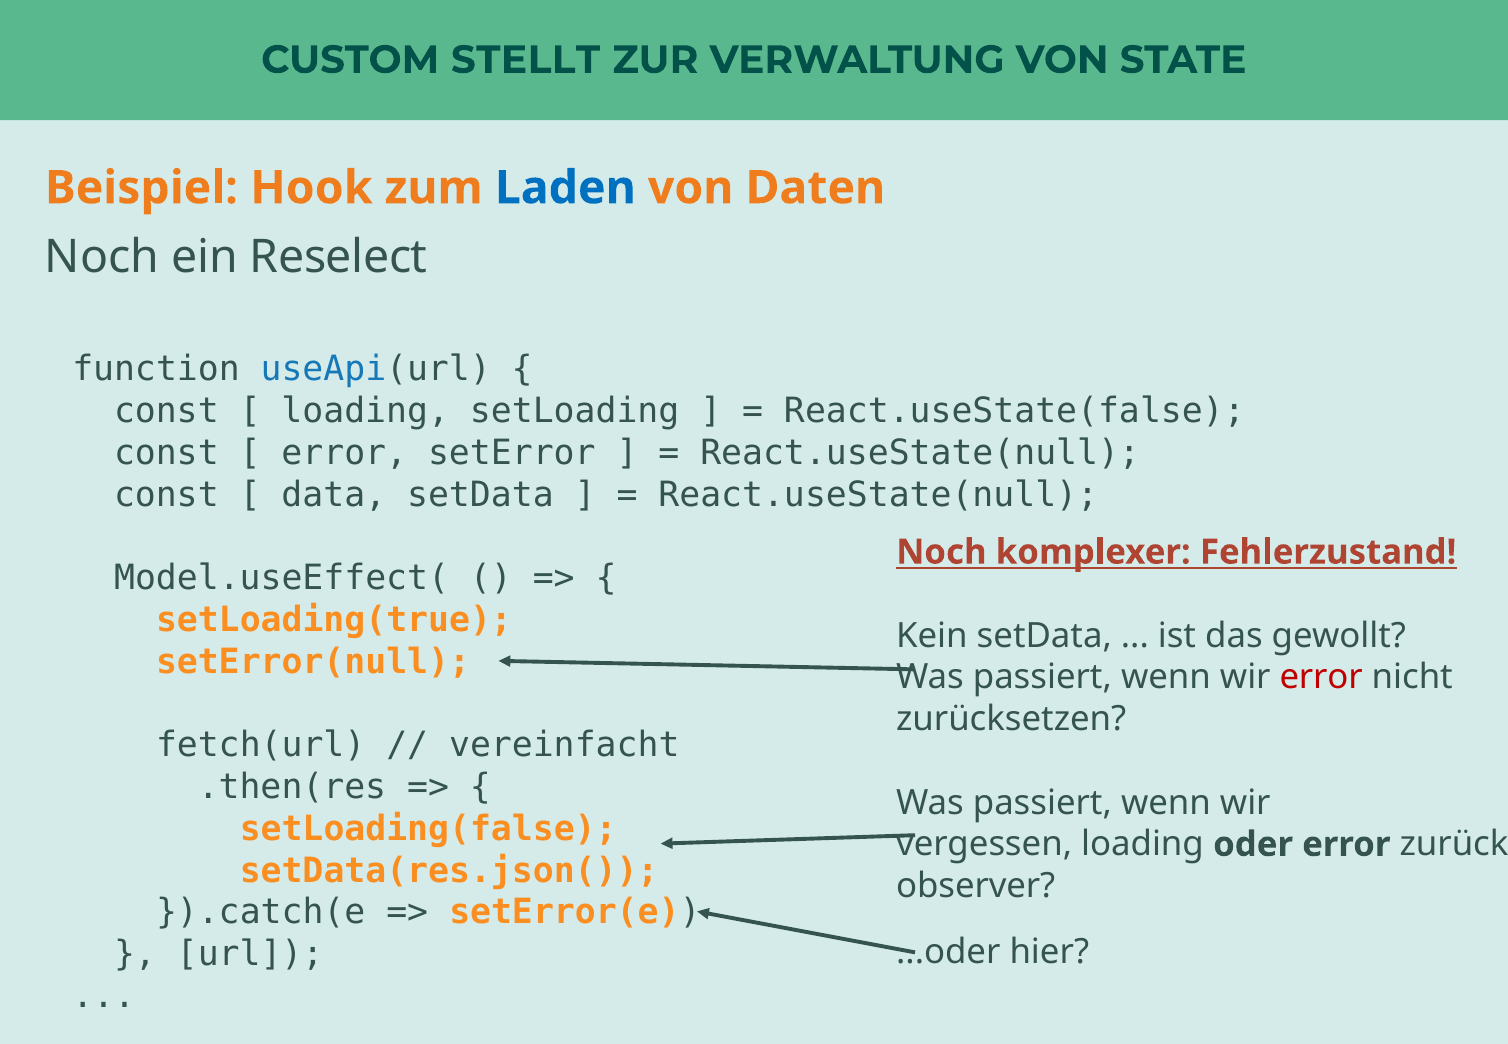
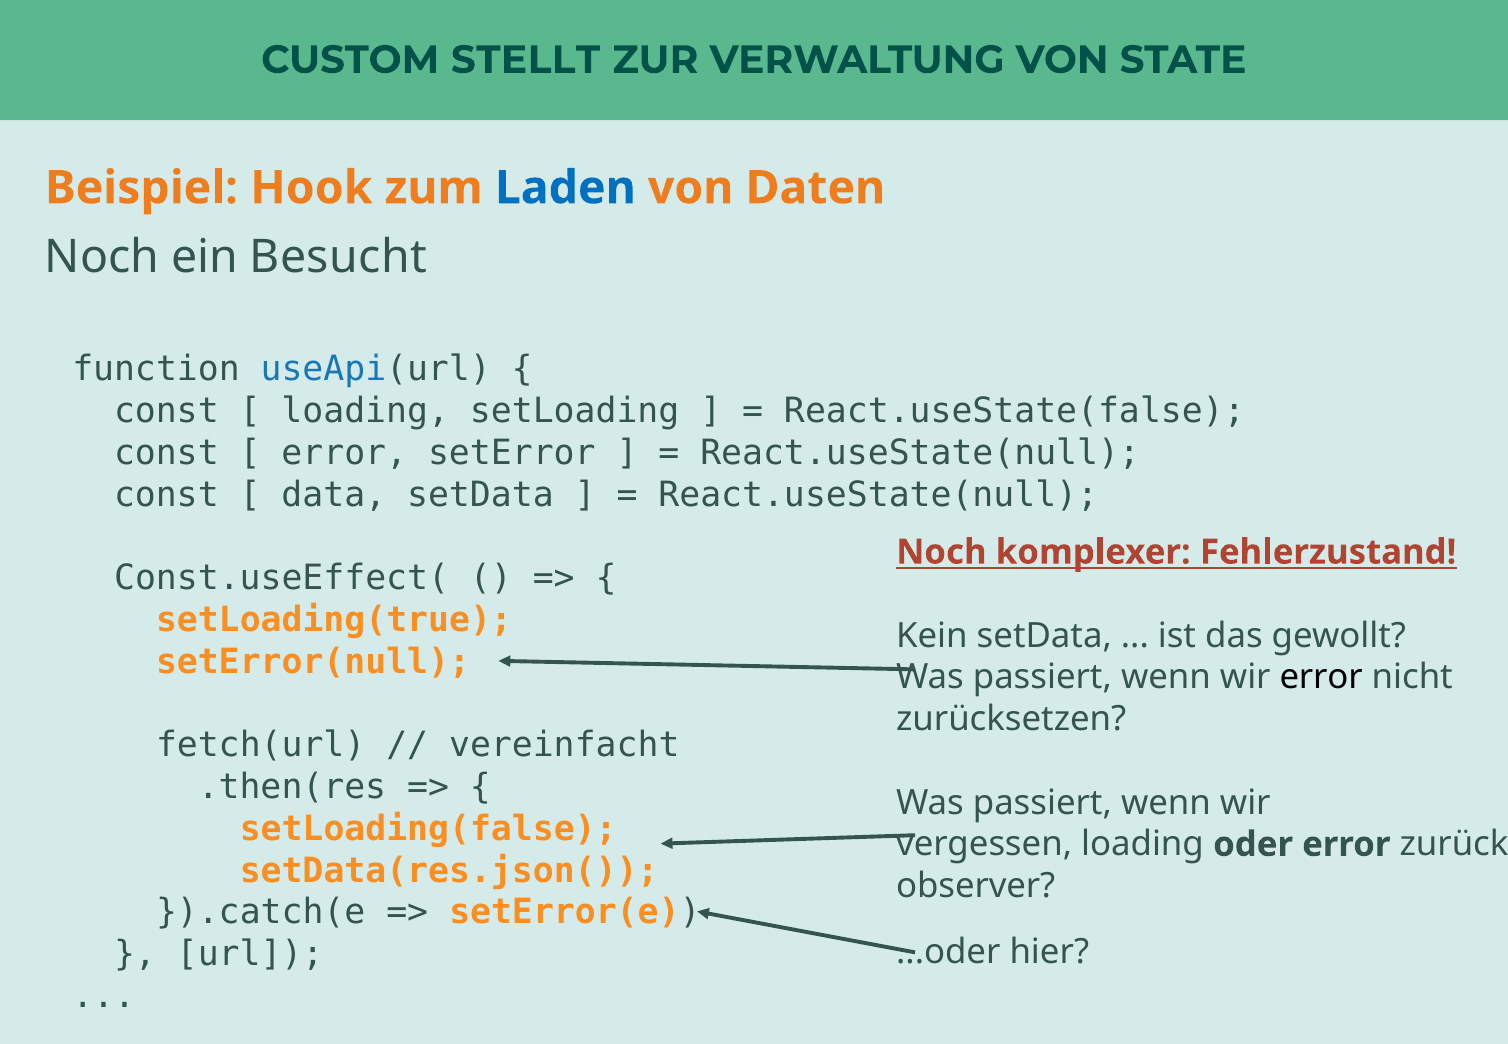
Reselect: Reselect -> Besucht
Model.useEffect(: Model.useEffect( -> Const.useEffect(
error at (1321, 677) colour: red -> black
